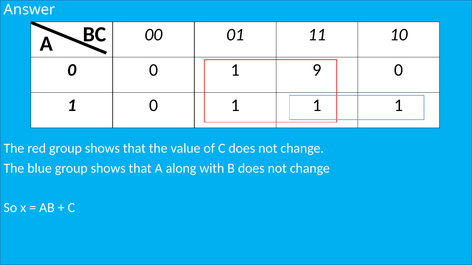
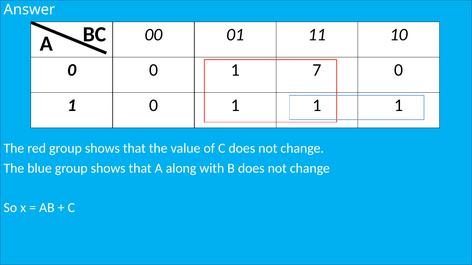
9: 9 -> 7
